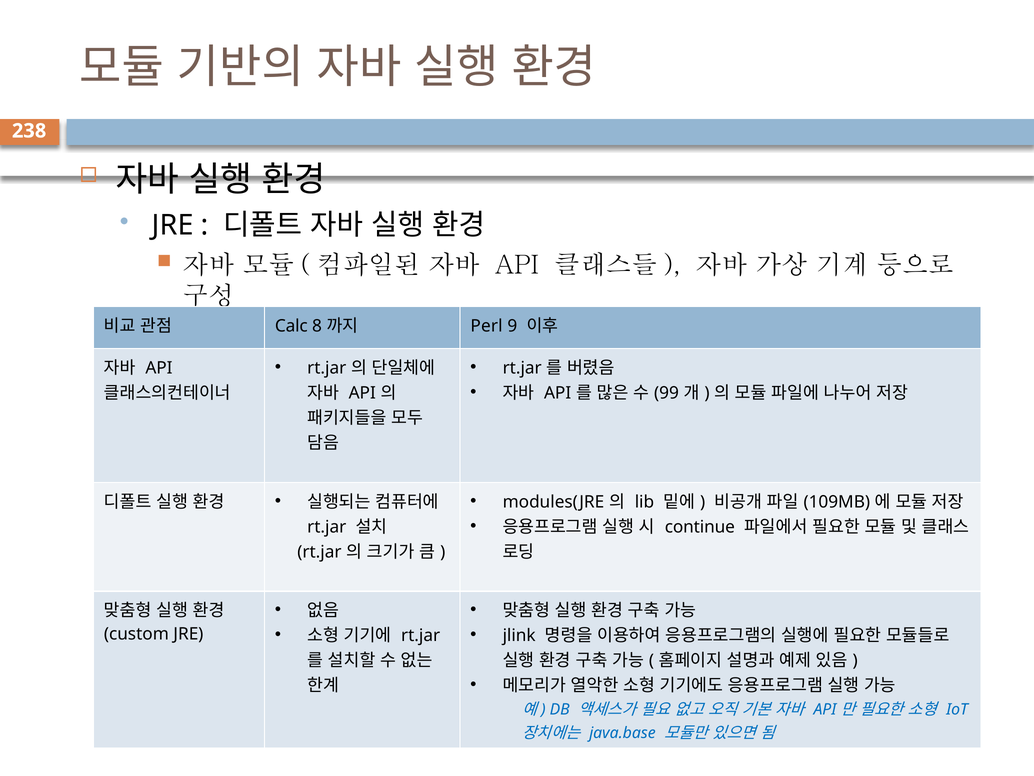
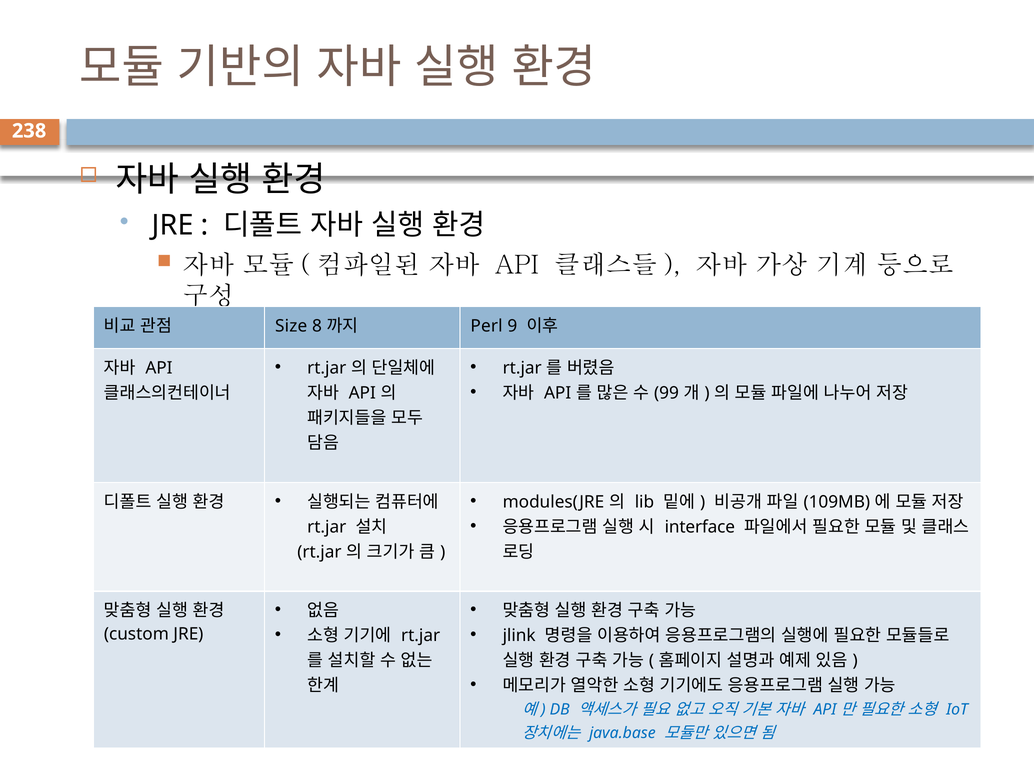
Calc: Calc -> Size
continue: continue -> interface
